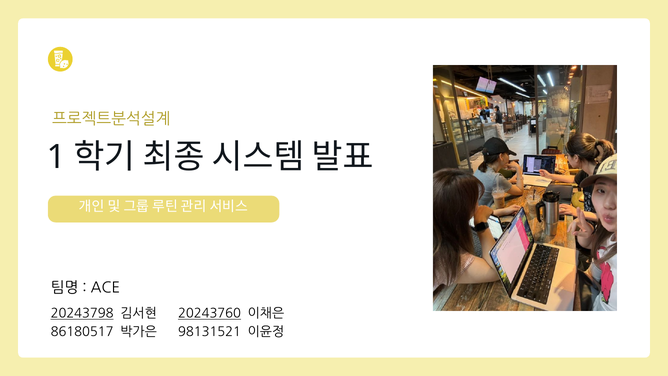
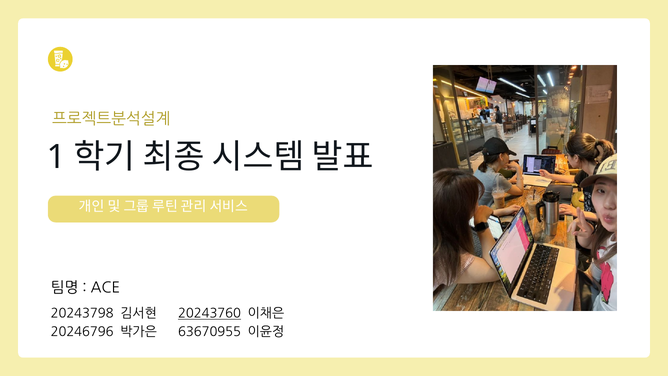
20243798 underline: present -> none
86180517: 86180517 -> 20246796
98131521: 98131521 -> 63670955
